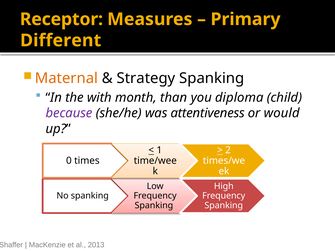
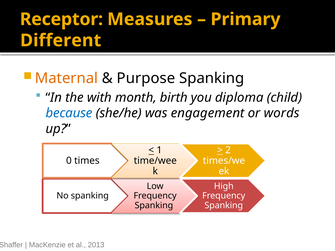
Strategy: Strategy -> Purpose
than: than -> birth
because colour: purple -> blue
attentiveness: attentiveness -> engagement
would: would -> words
